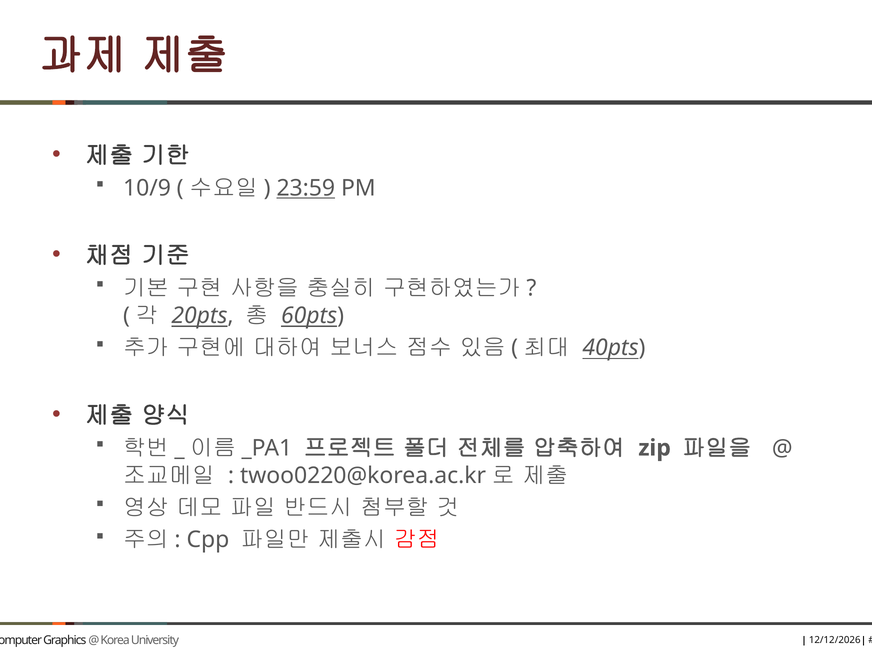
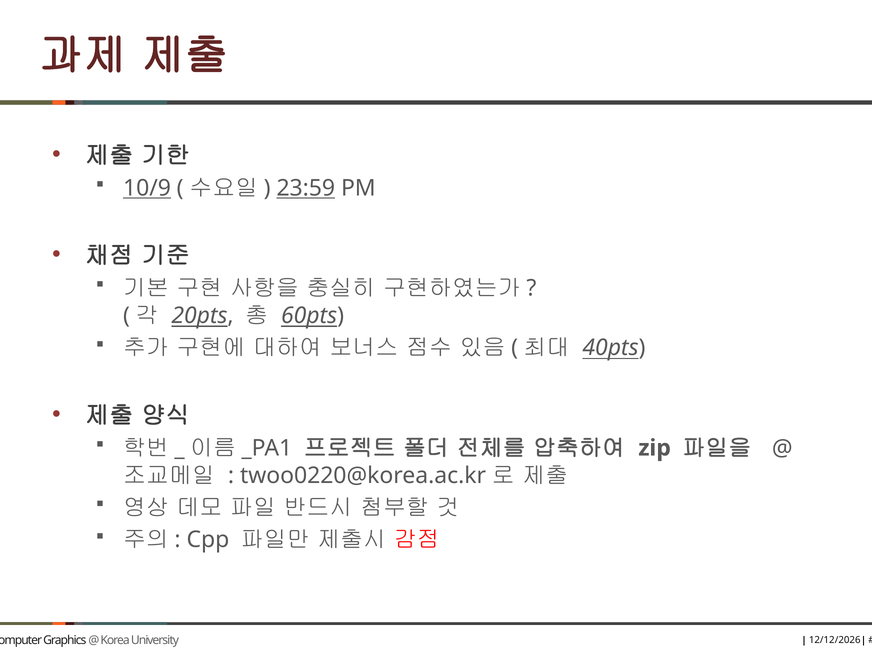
10/9 underline: none -> present
